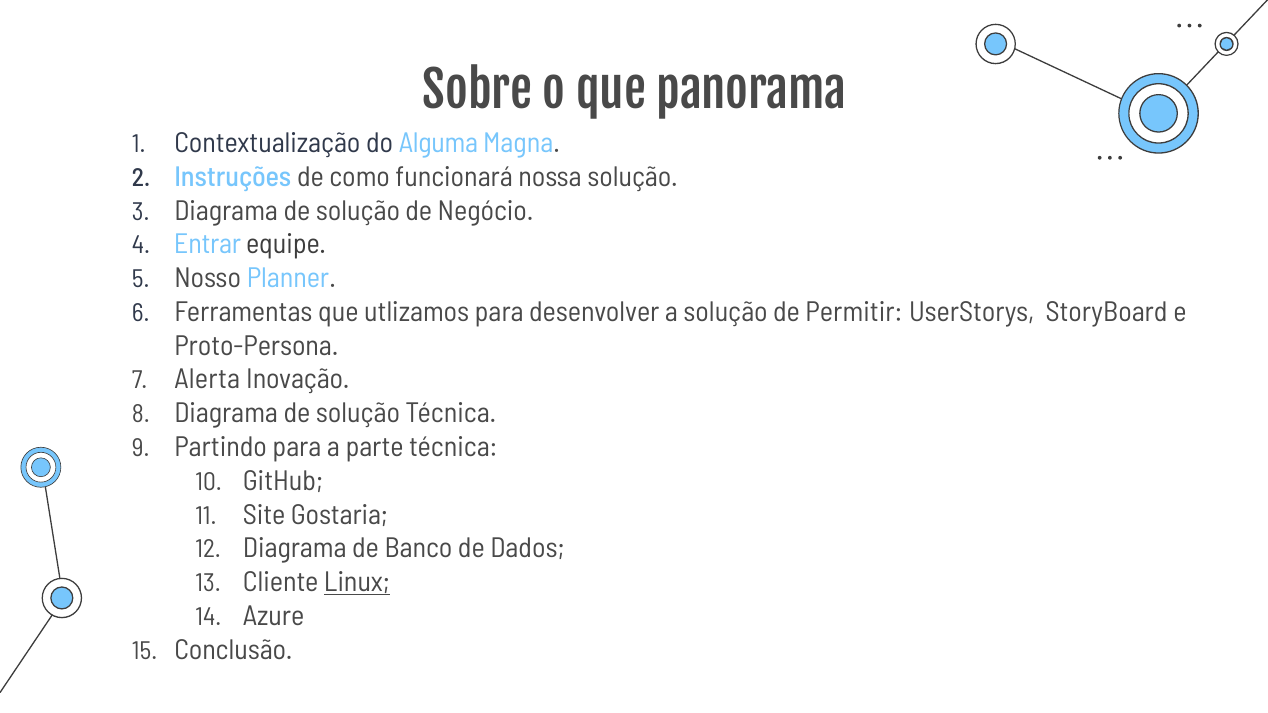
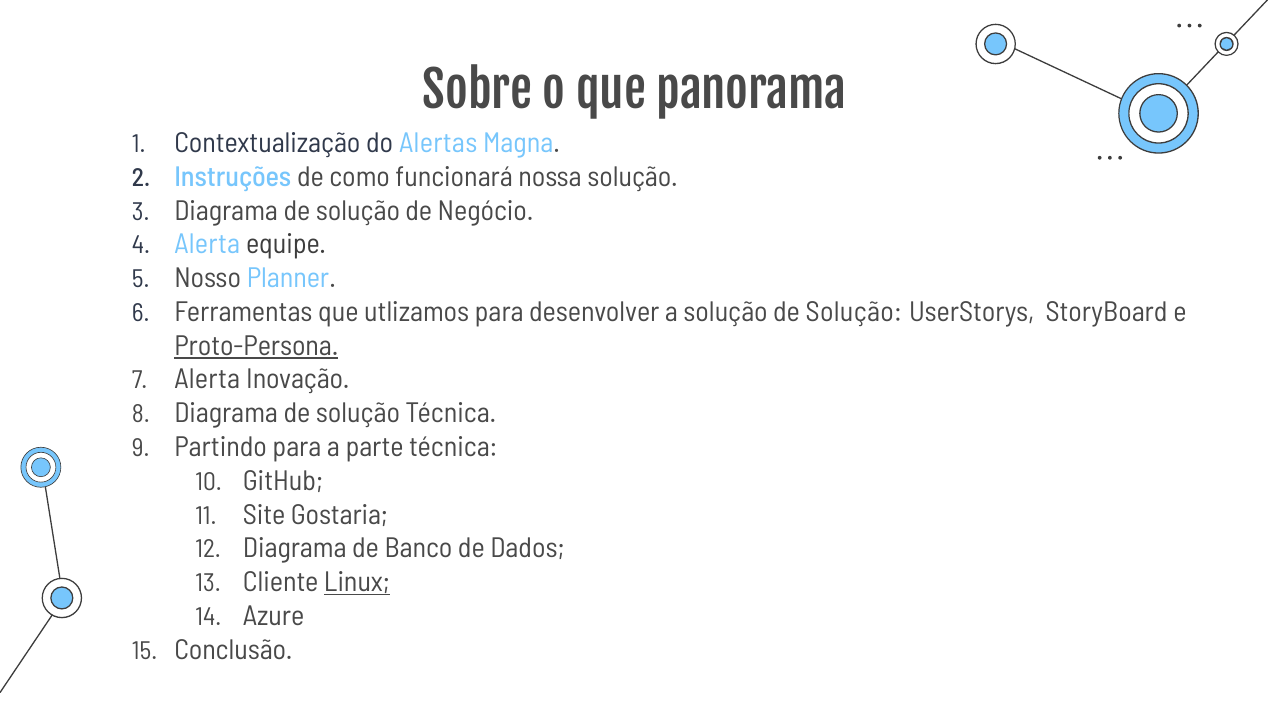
Alguma: Alguma -> Alertas
Entrar at (208, 245): Entrar -> Alerta
solução de Permitir: Permitir -> Solução
Proto-Persona underline: none -> present
